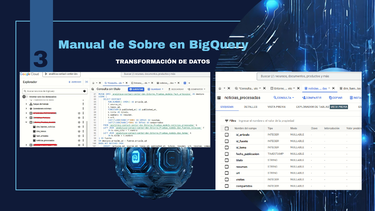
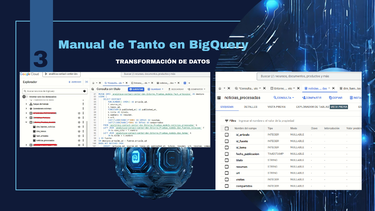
Sobre: Sobre -> Tanto
